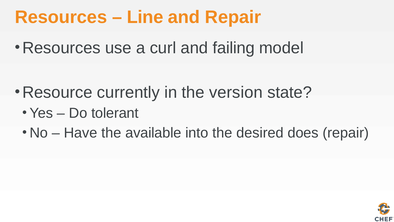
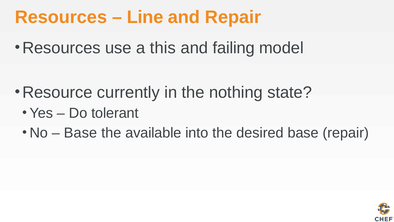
curl: curl -> this
version: version -> nothing
Have at (81, 133): Have -> Base
desired does: does -> base
